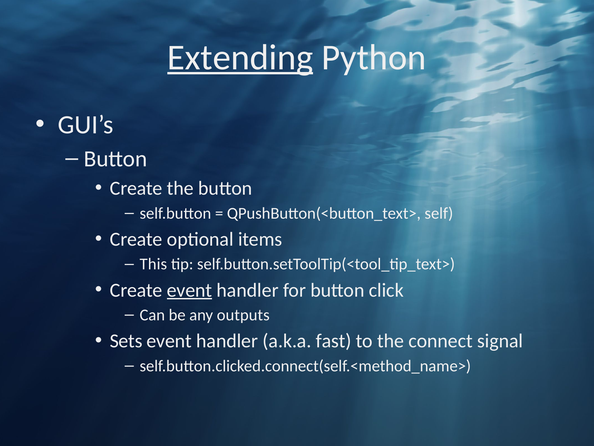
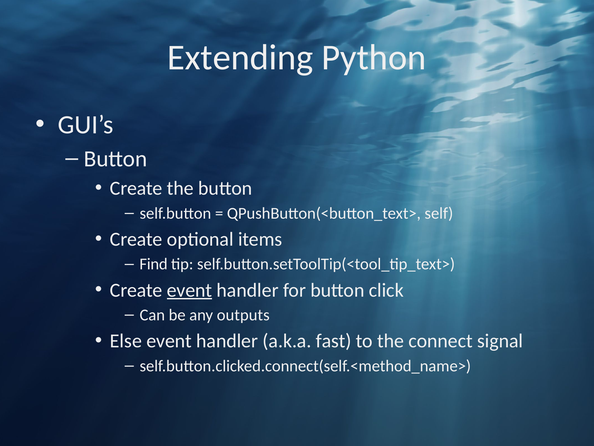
Extending underline: present -> none
This: This -> Find
Sets: Sets -> Else
